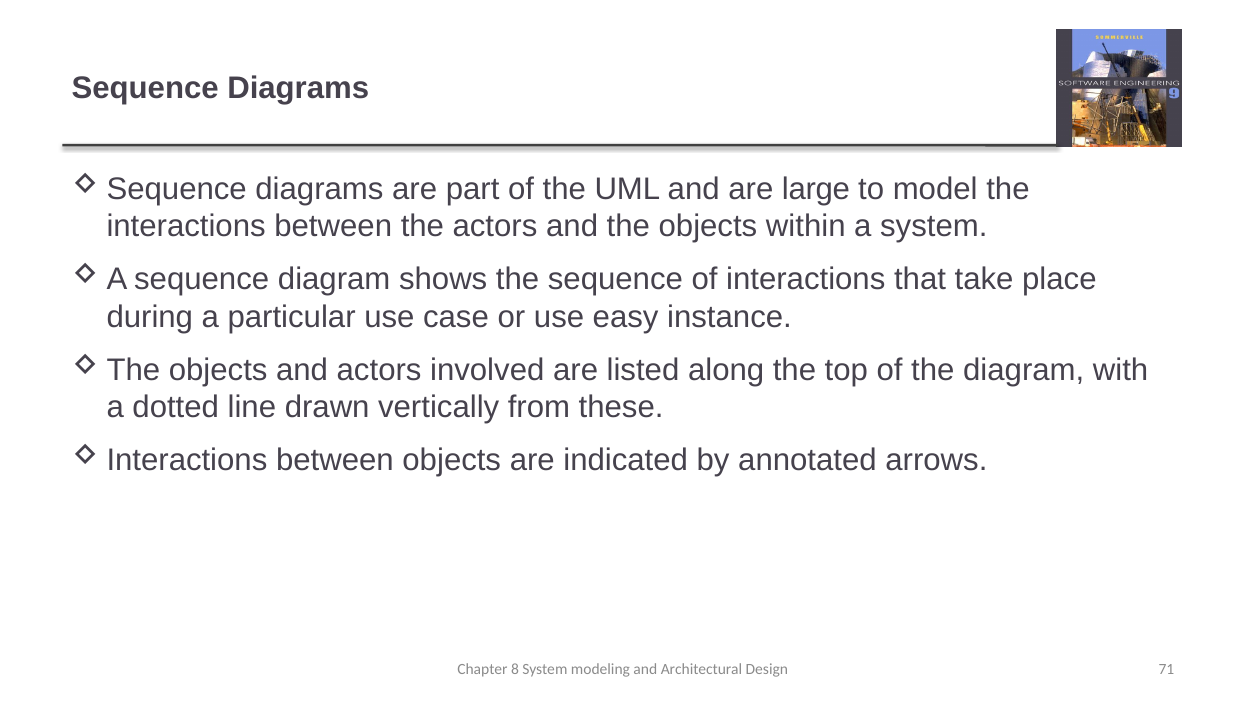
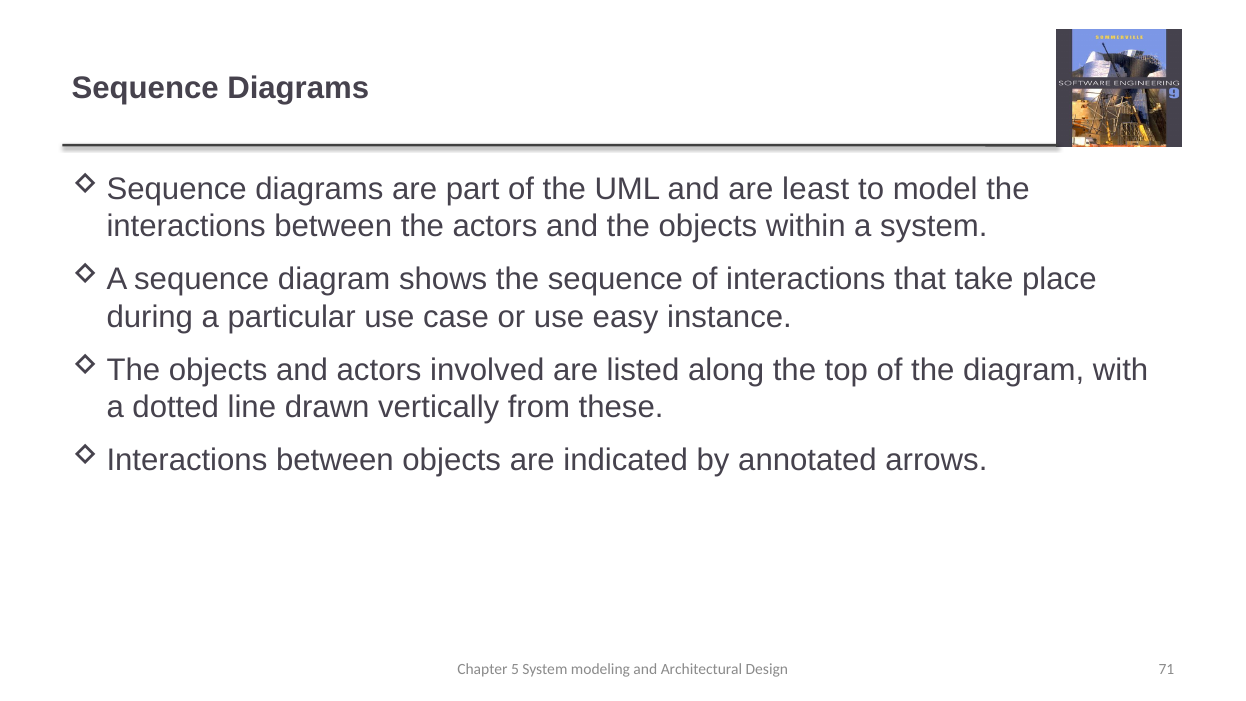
large: large -> least
8: 8 -> 5
